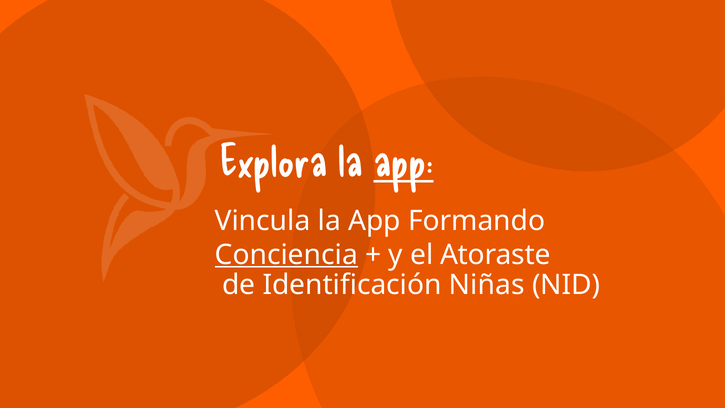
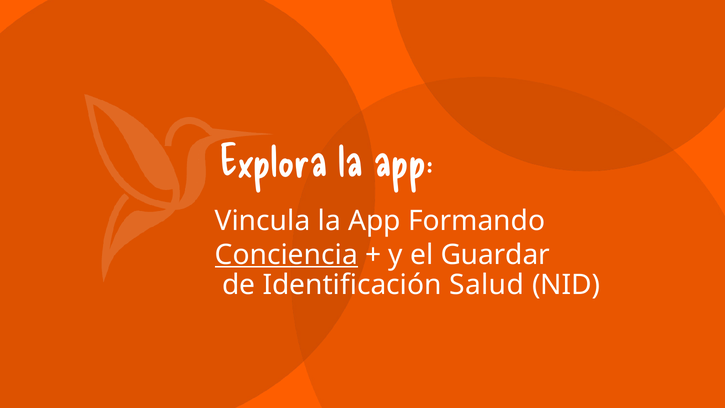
app at (403, 162) underline: present -> none
Atoraste: Atoraste -> Guardar
Niñas: Niñas -> Salud
